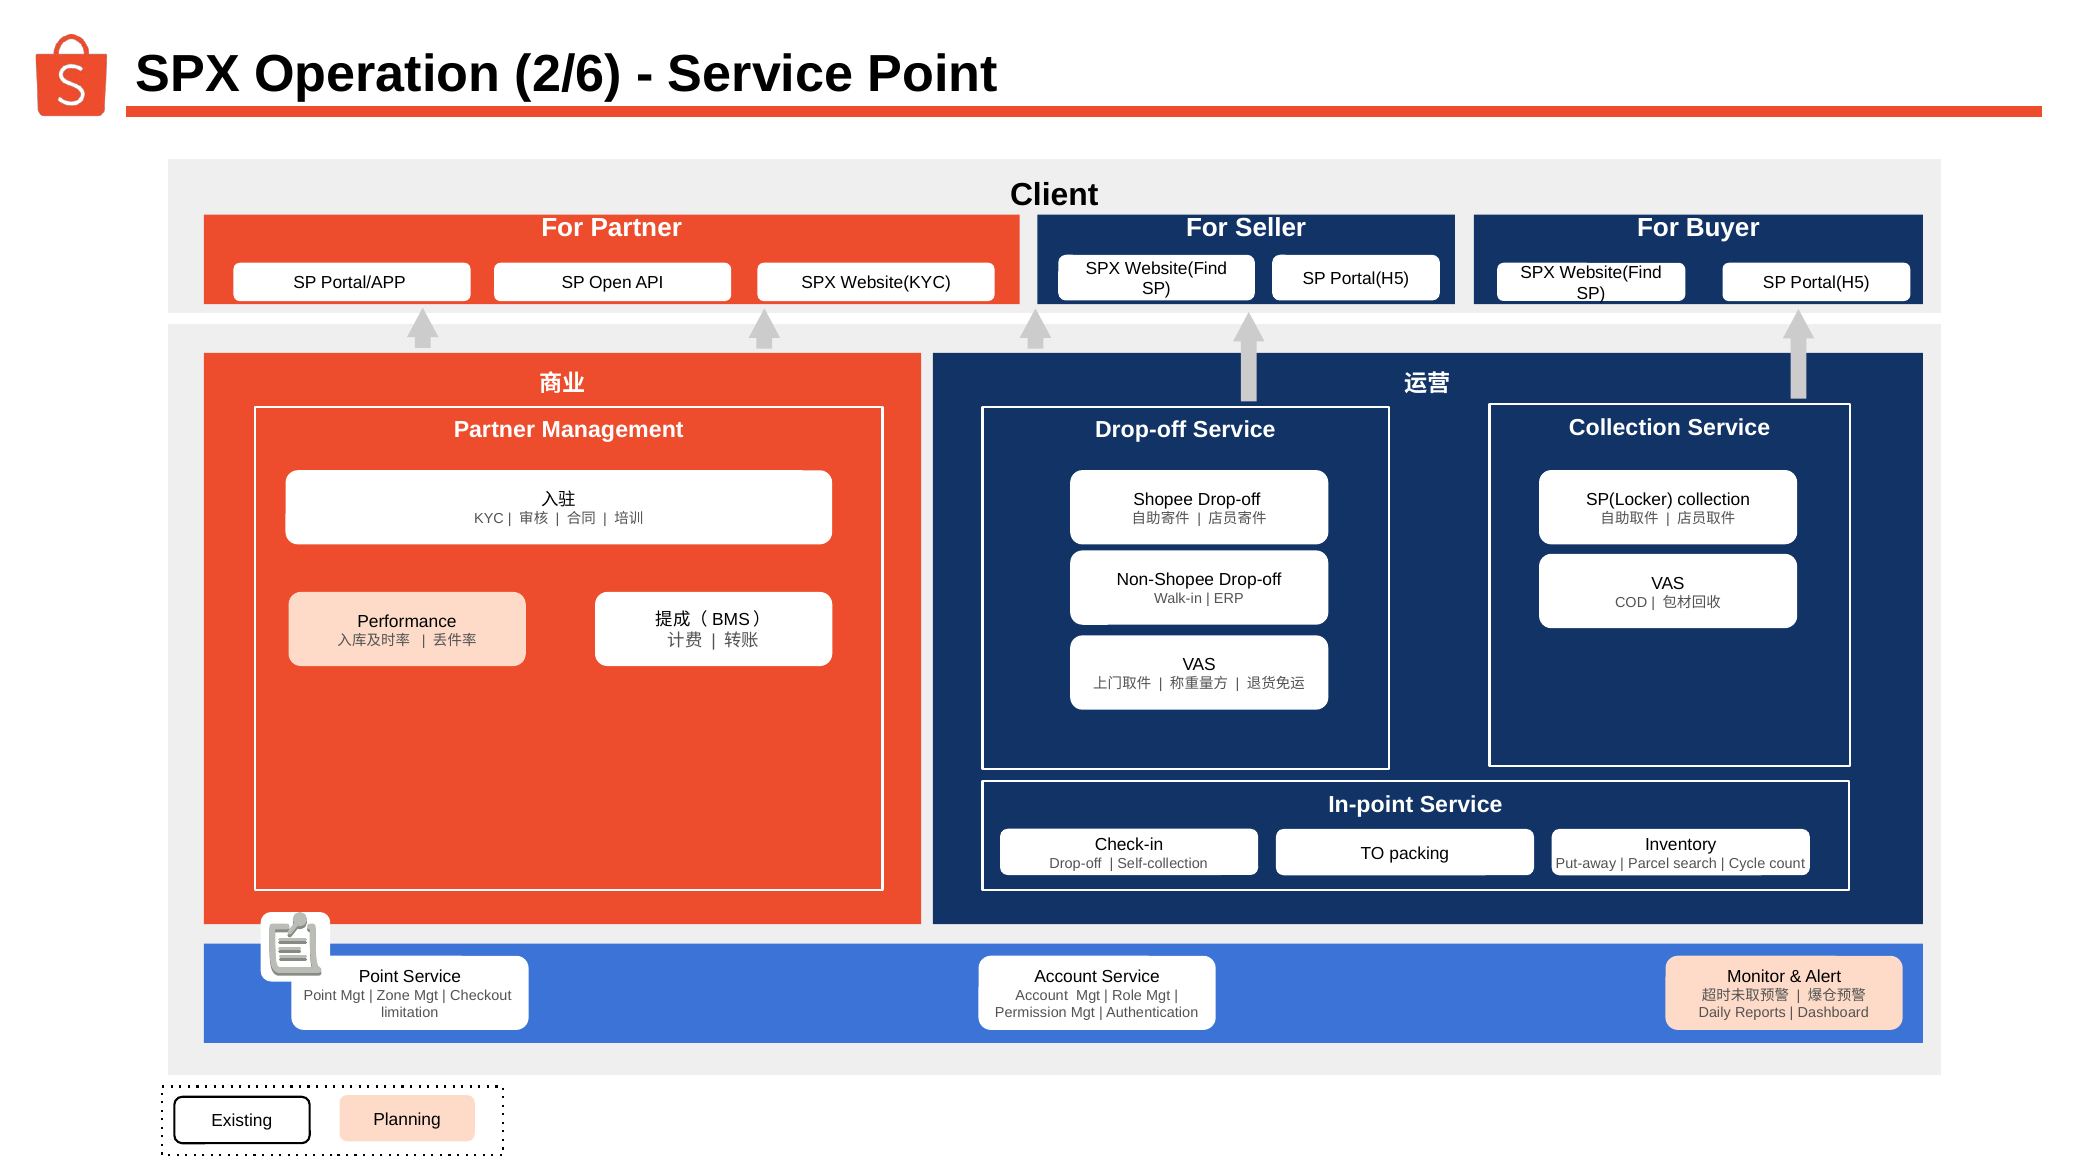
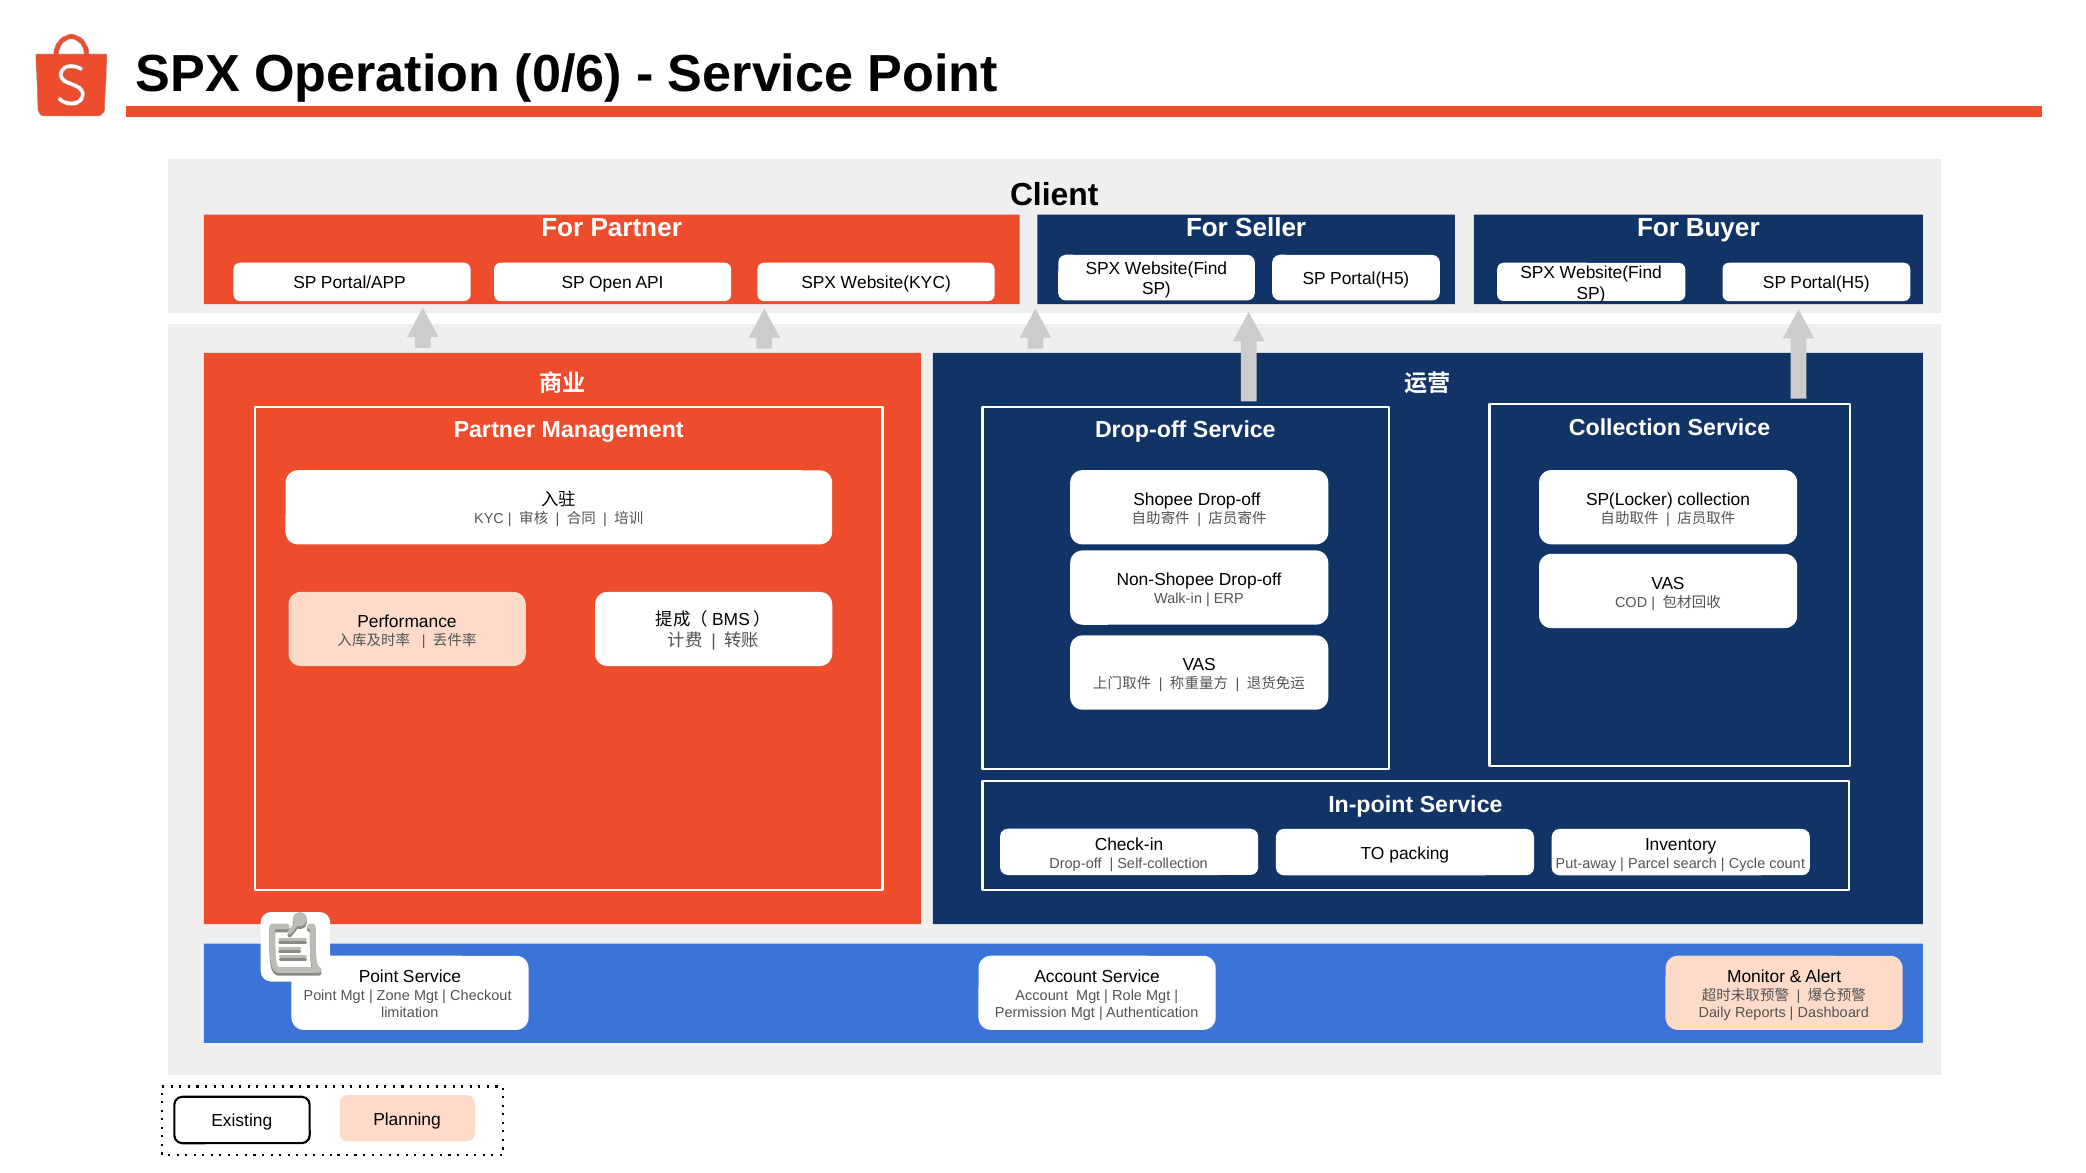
2/6: 2/6 -> 0/6
